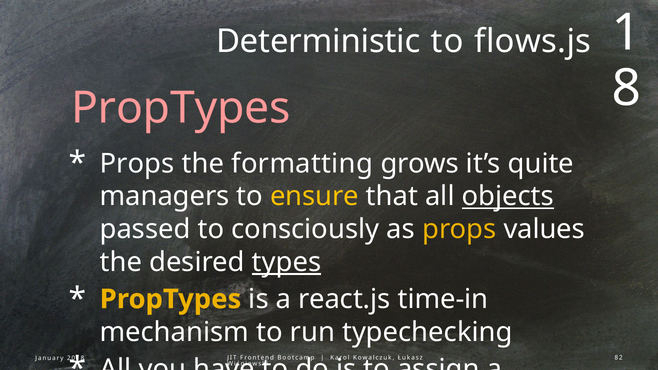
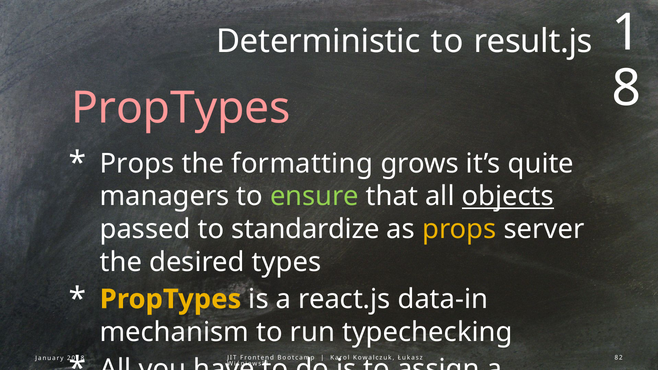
flows.js: flows.js -> result.js
ensure colour: yellow -> light green
consciously: consciously -> standardize
values: values -> server
types underline: present -> none
time-in: time-in -> data-in
